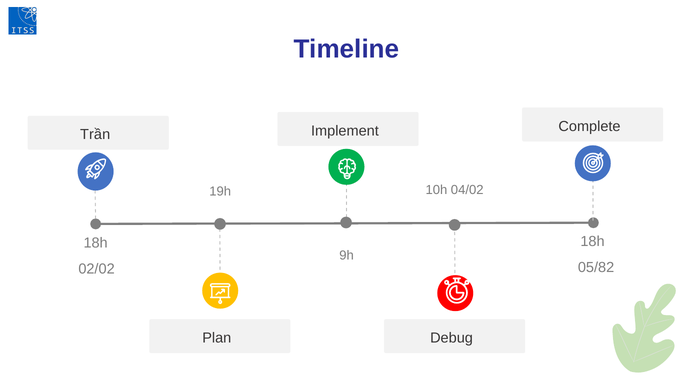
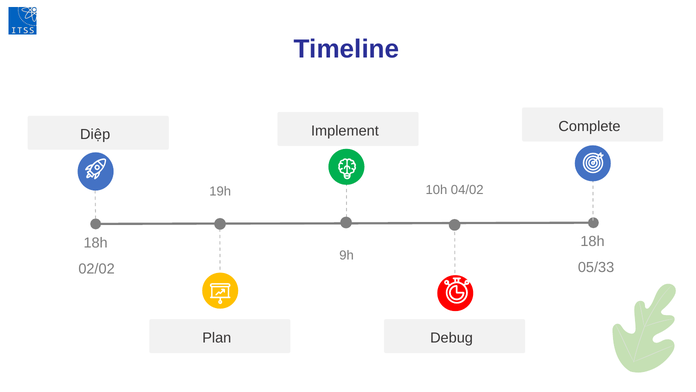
Trần: Trần -> Diệp
05/82: 05/82 -> 05/33
